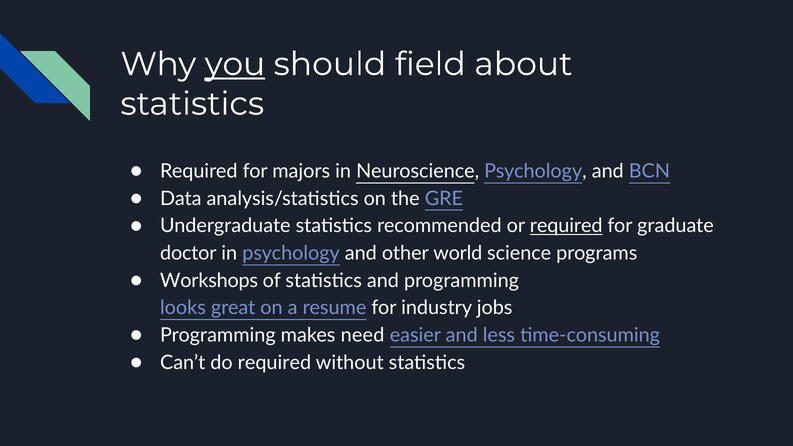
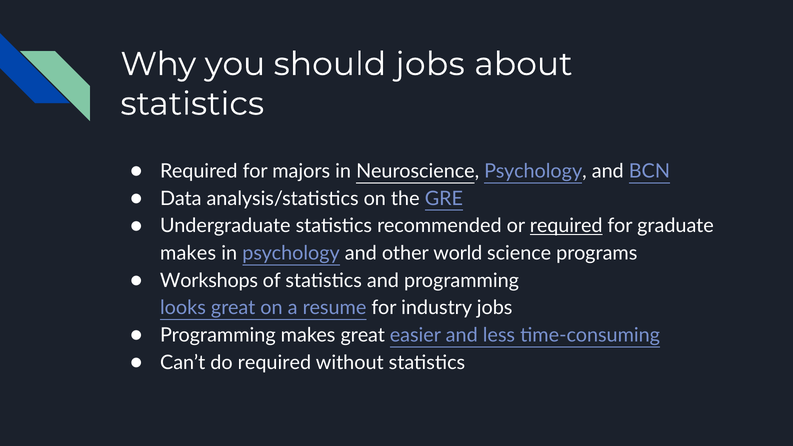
you underline: present -> none
should field: field -> jobs
doctor at (188, 253): doctor -> makes
makes need: need -> great
